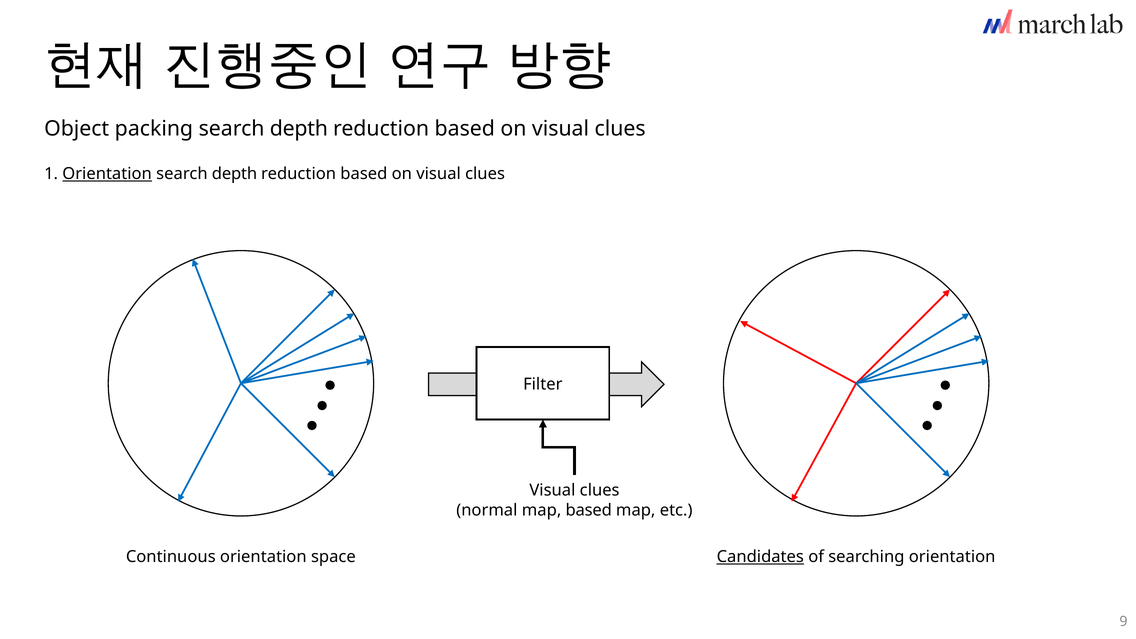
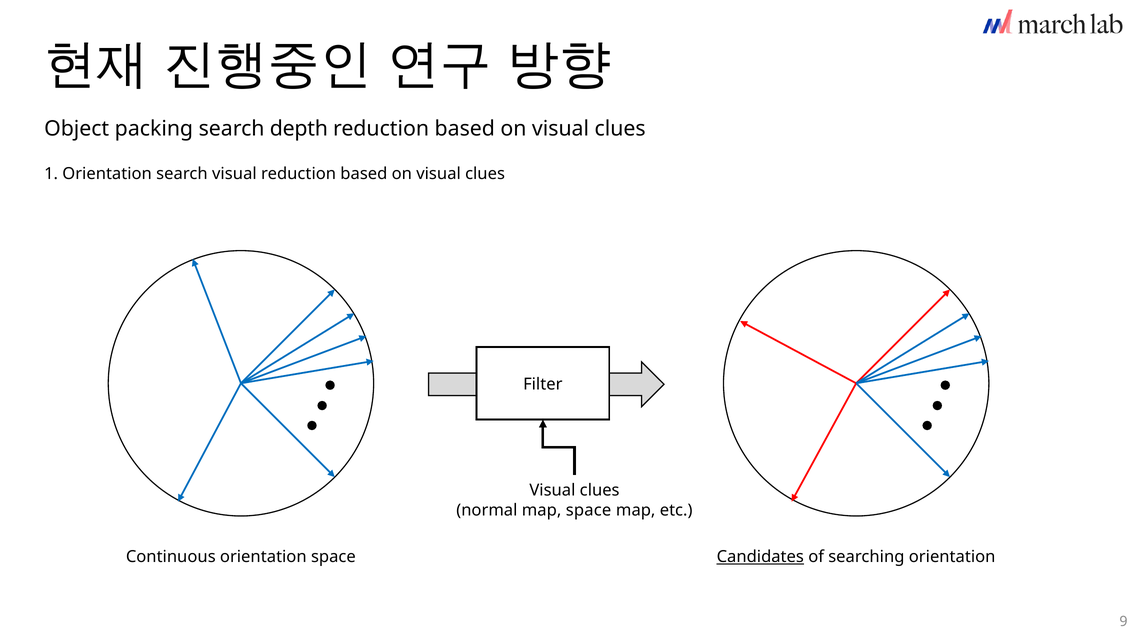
Orientation at (107, 174) underline: present -> none
depth at (234, 174): depth -> visual
map based: based -> space
